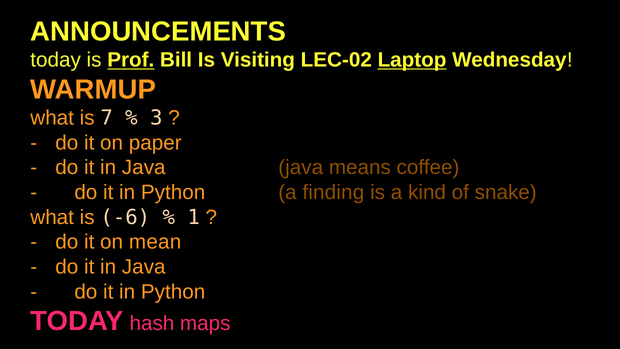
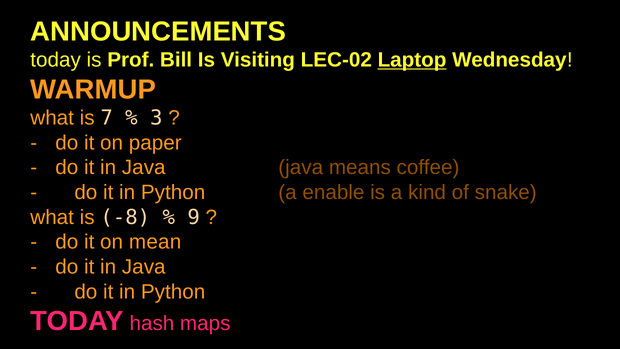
Prof underline: present -> none
finding: finding -> enable
-6: -6 -> -8
1: 1 -> 9
